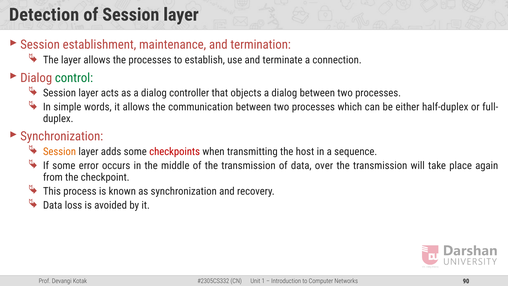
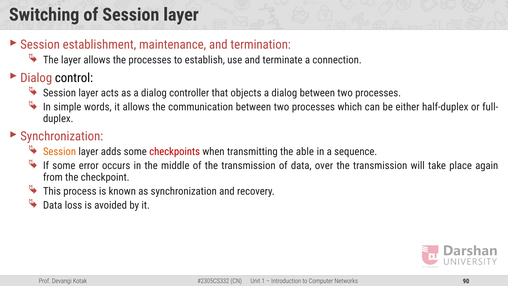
Detection: Detection -> Switching
control colour: green -> black
host: host -> able
